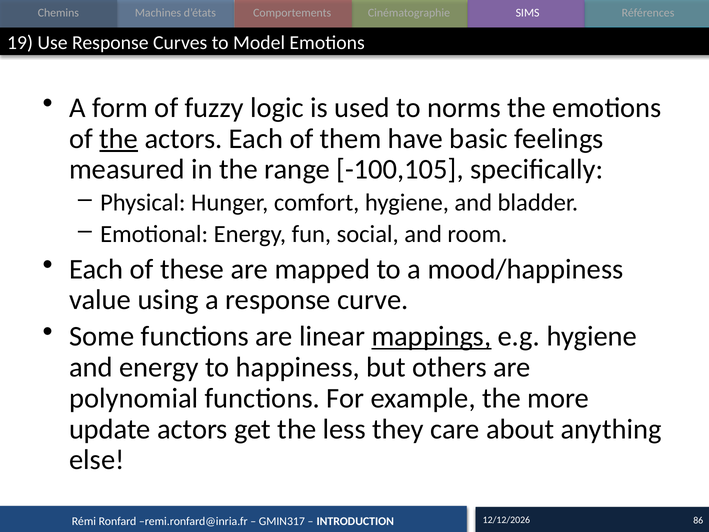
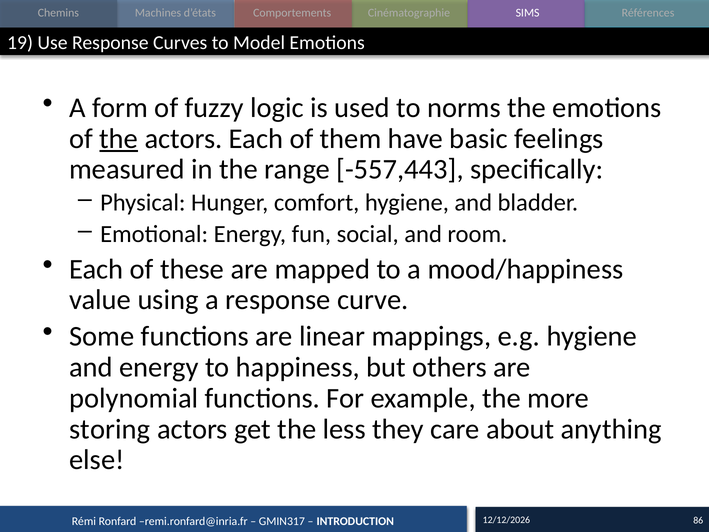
-100,105: -100,105 -> -557,443
mappings underline: present -> none
update: update -> storing
